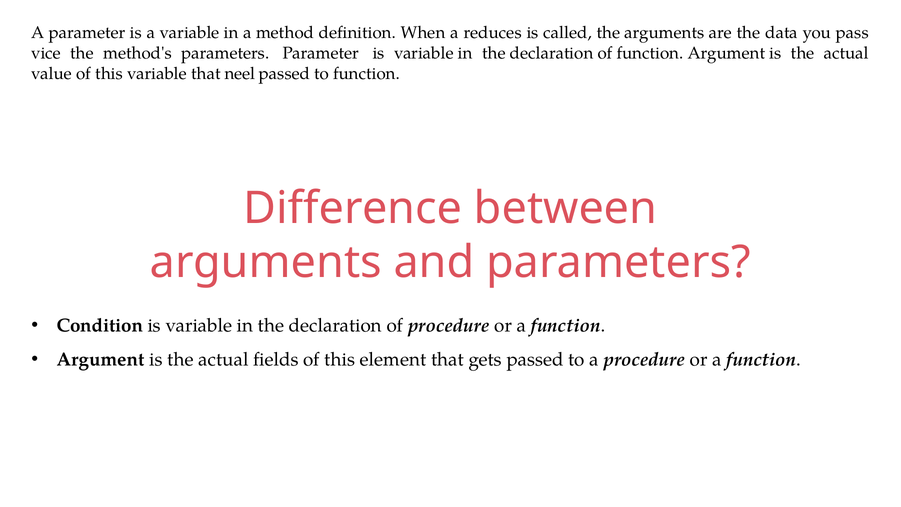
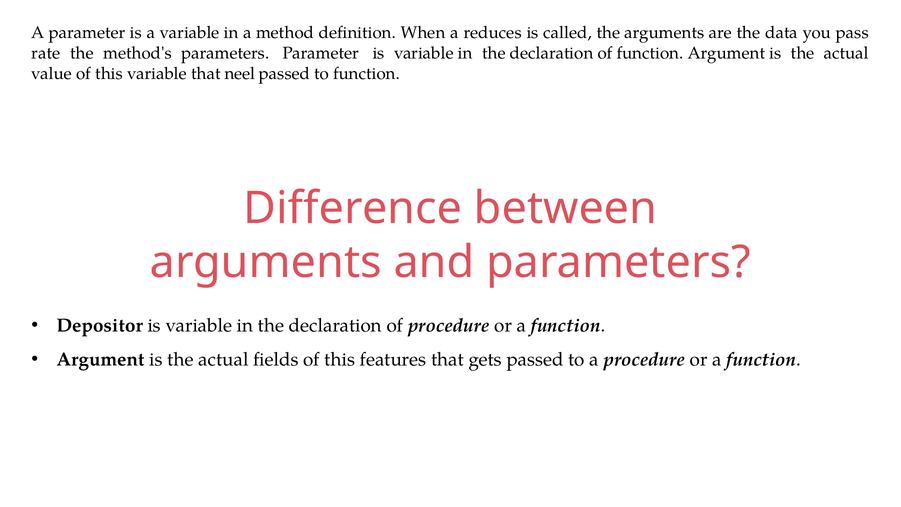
vice: vice -> rate
Condition: Condition -> Depositor
element: element -> features
